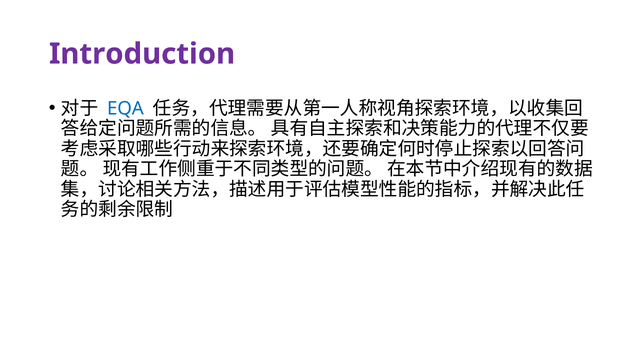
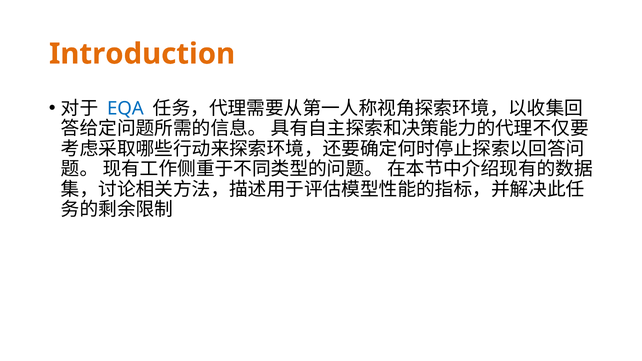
Introduction colour: purple -> orange
